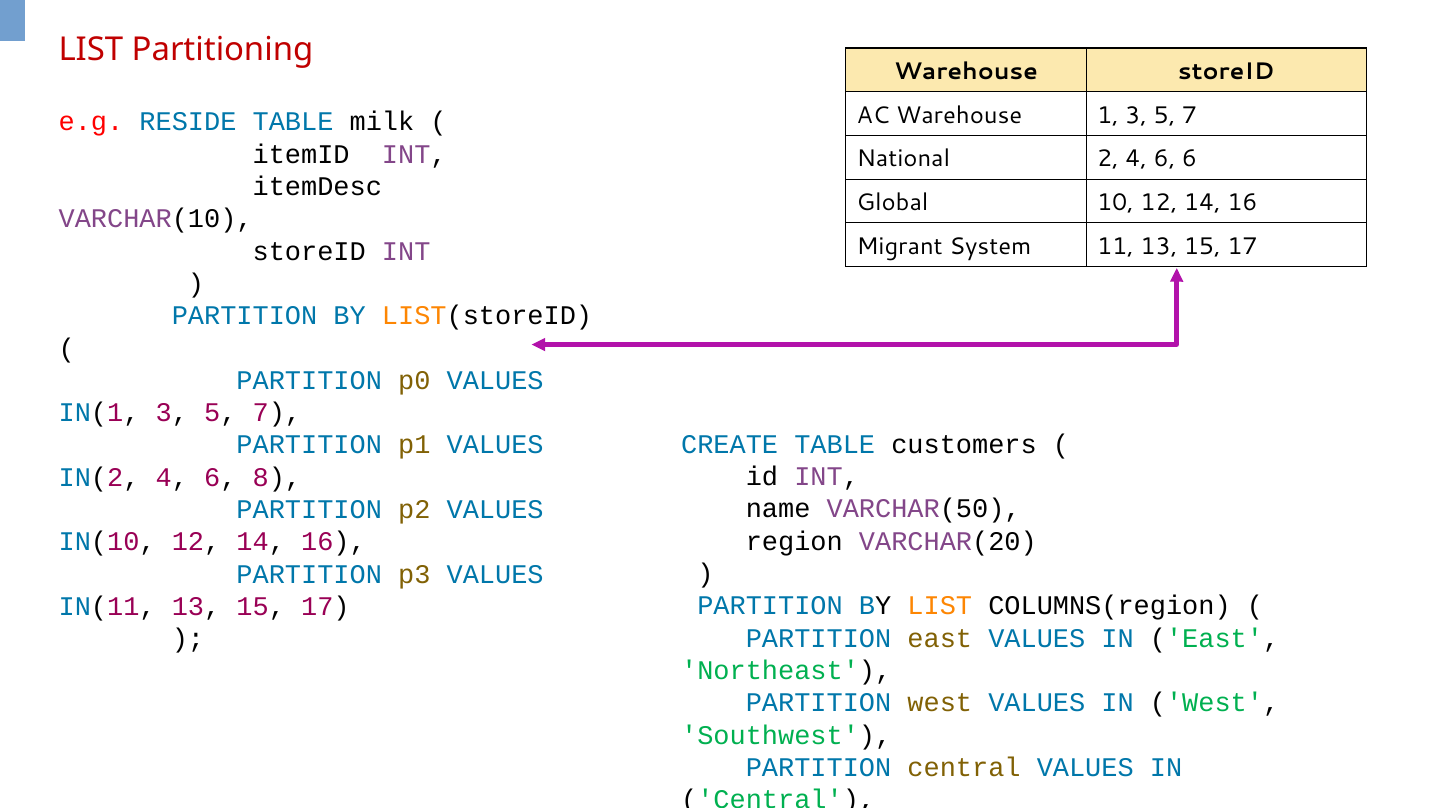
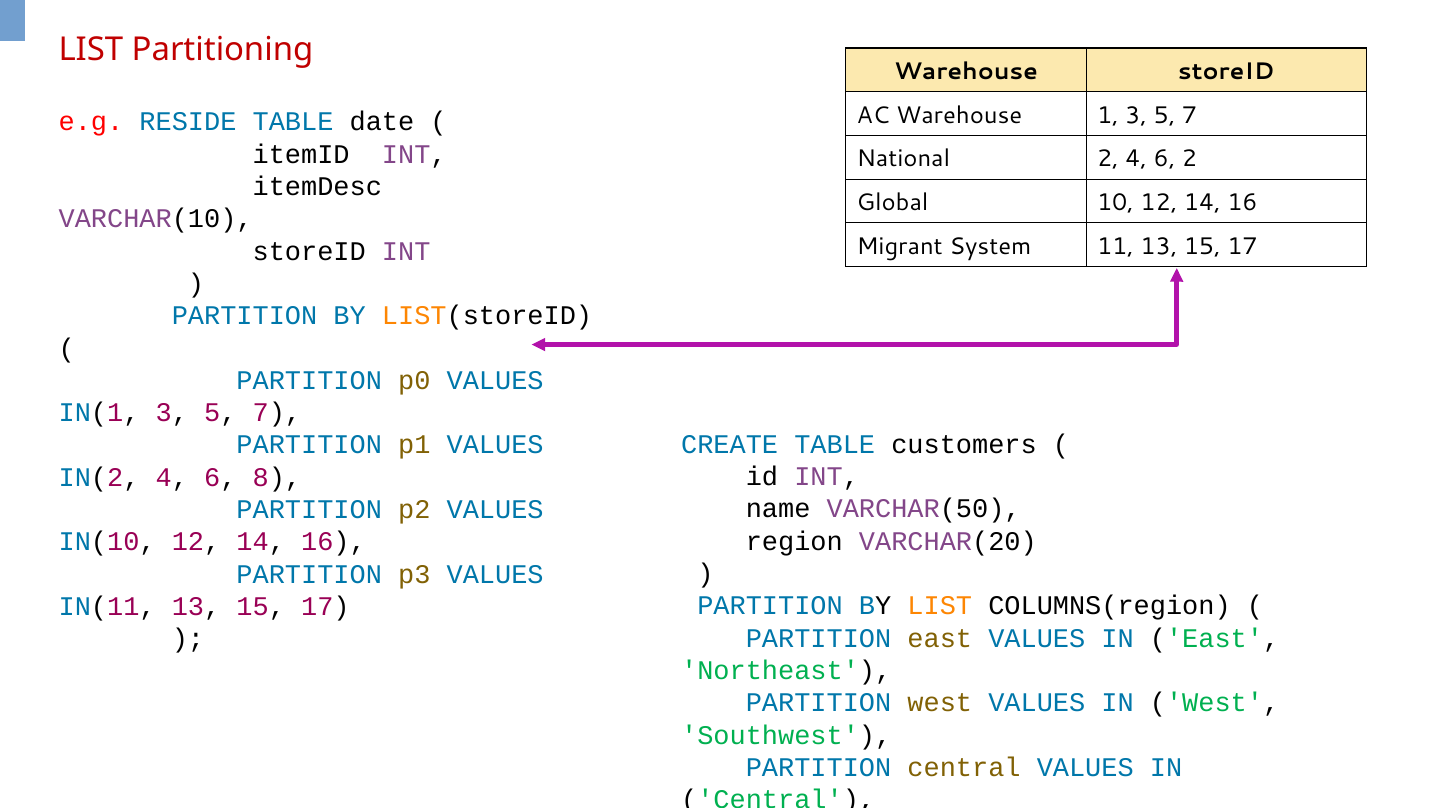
milk: milk -> date
6 6: 6 -> 2
